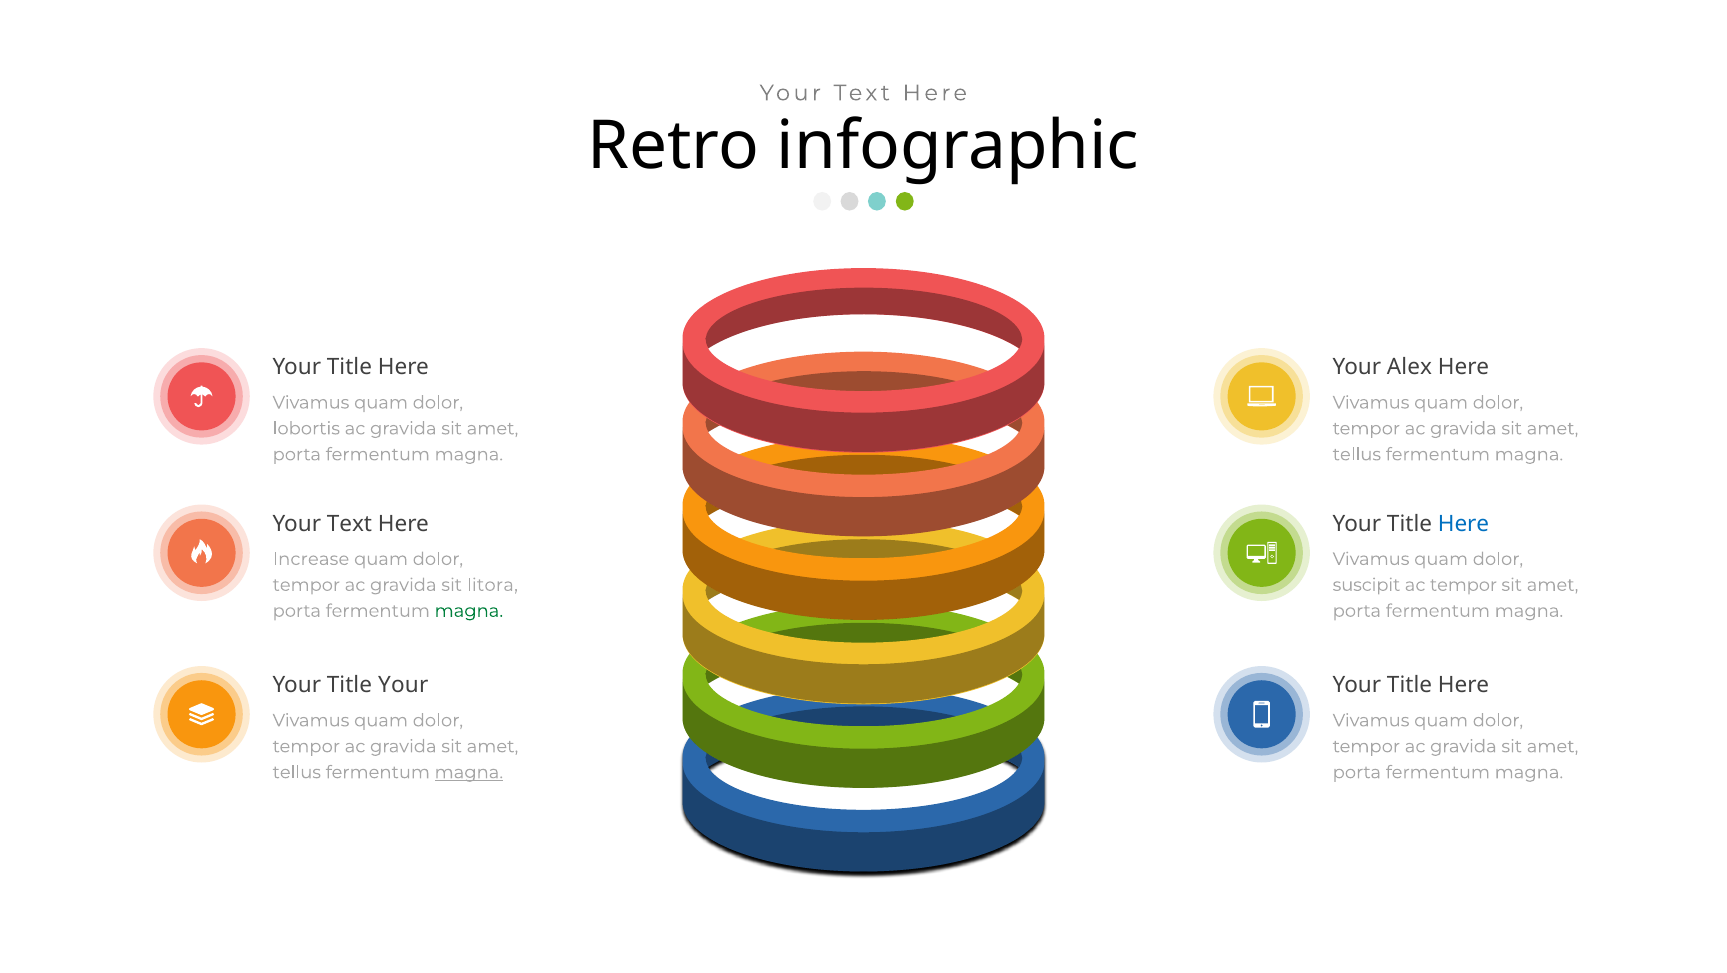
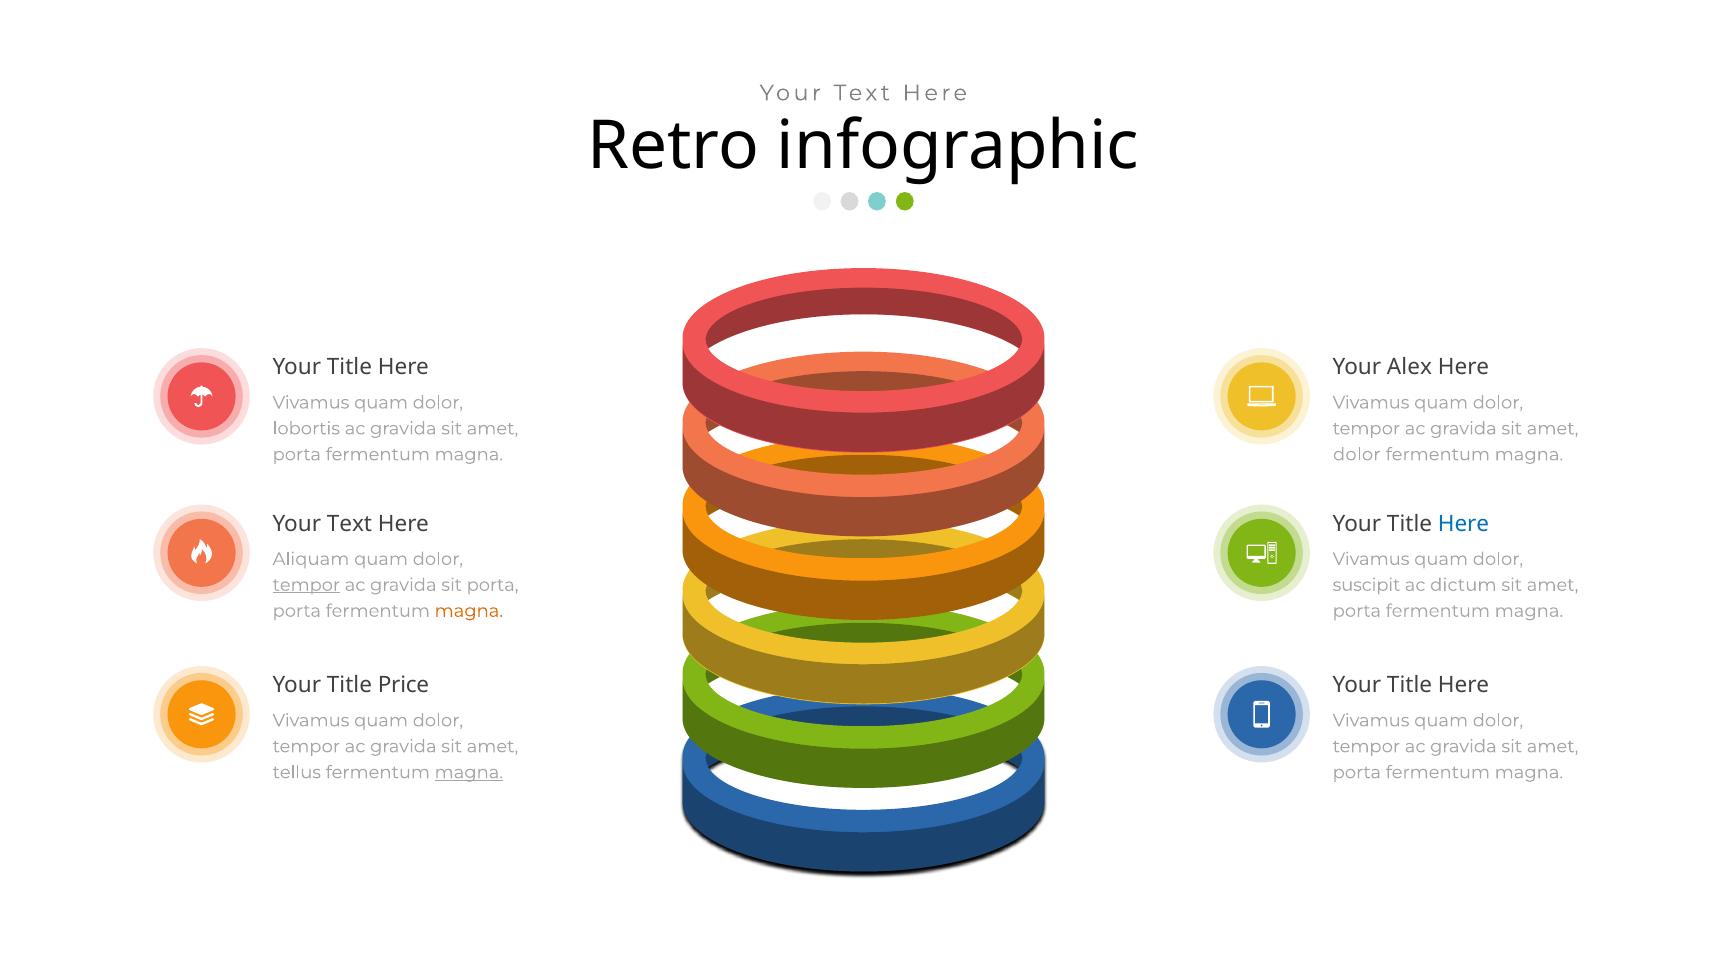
tellus at (1357, 454): tellus -> dolor
Increase: Increase -> Aliquam
tempor at (306, 585) underline: none -> present
sit litora: litora -> porta
ac tempor: tempor -> dictum
magna at (469, 611) colour: green -> orange
Title Your: Your -> Price
